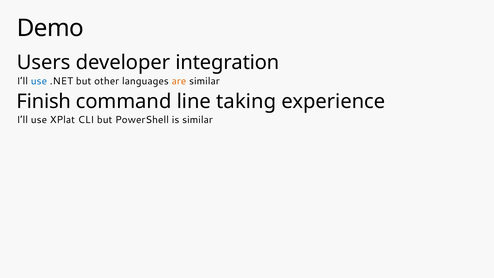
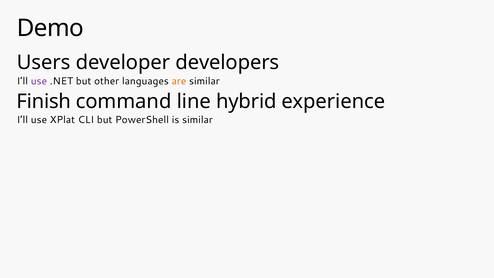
integration: integration -> developers
use at (39, 81) colour: blue -> purple
taking: taking -> hybrid
